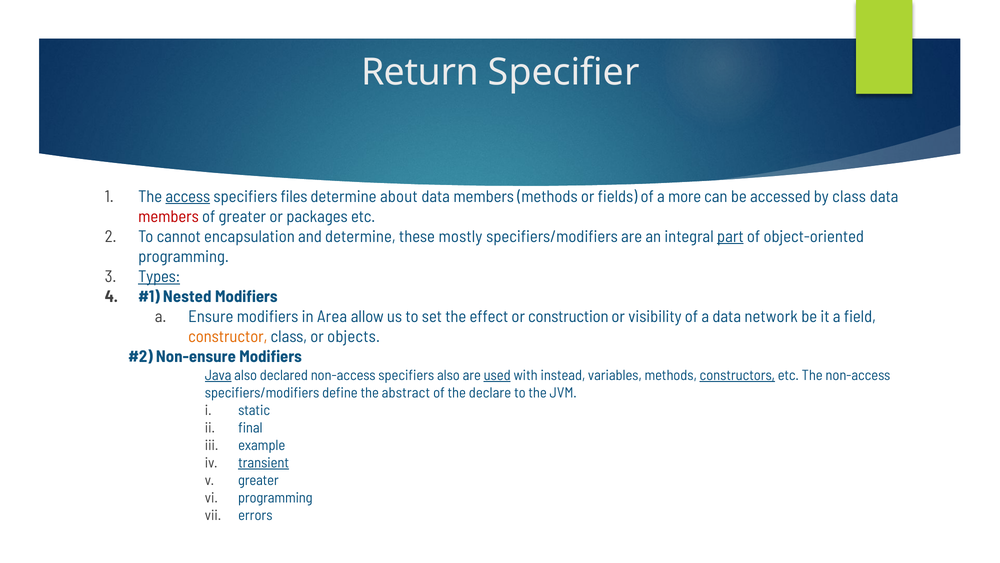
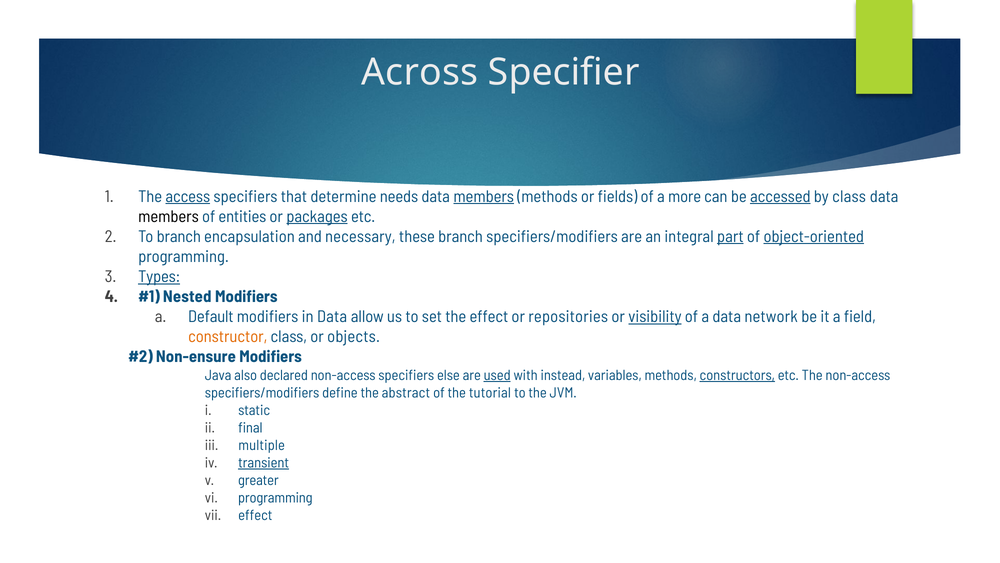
Return: Return -> Across
files: files -> that
about: about -> needs
members at (484, 196) underline: none -> present
accessed underline: none -> present
members at (168, 216) colour: red -> black
of greater: greater -> entities
packages underline: none -> present
To cannot: cannot -> branch
and determine: determine -> necessary
these mostly: mostly -> branch
object-oriented underline: none -> present
Ensure: Ensure -> Default
in Area: Area -> Data
construction: construction -> repositories
visibility underline: none -> present
Java underline: present -> none
specifiers also: also -> else
declare: declare -> tutorial
example: example -> multiple
errors at (255, 515): errors -> effect
